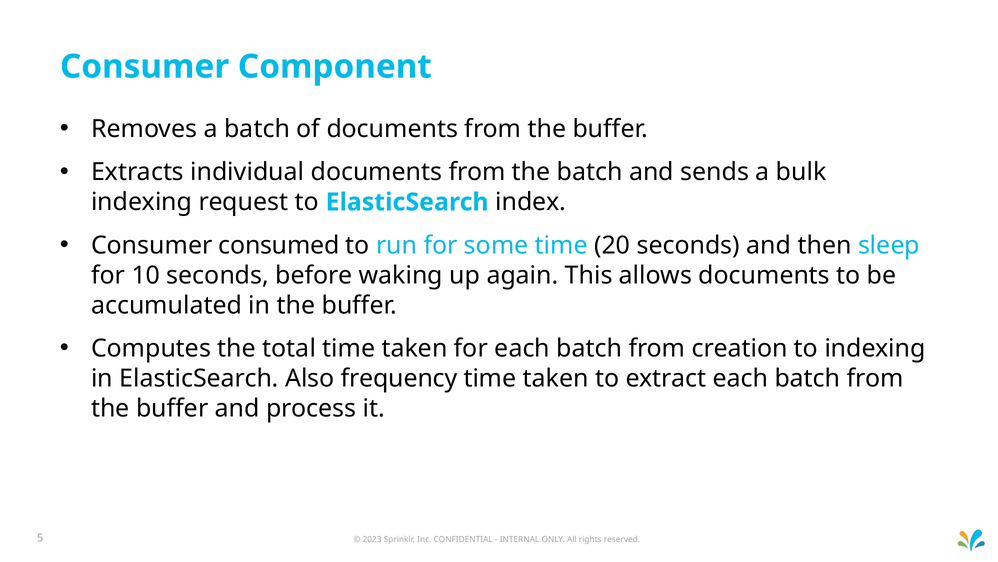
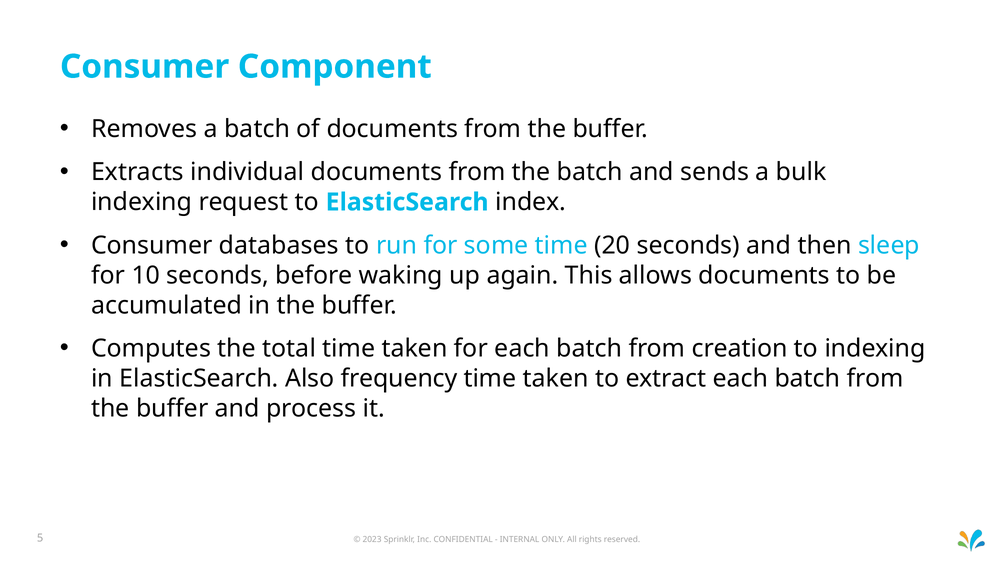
consumed: consumed -> databases
